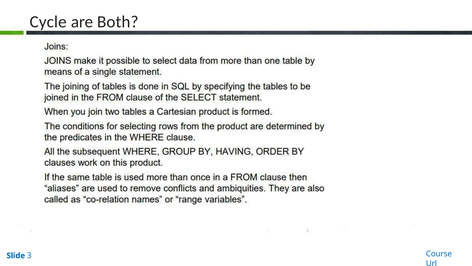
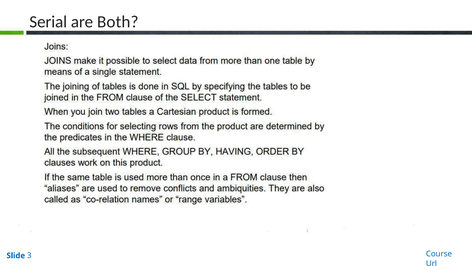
Cycle: Cycle -> Serial
